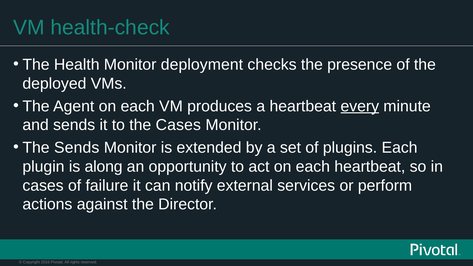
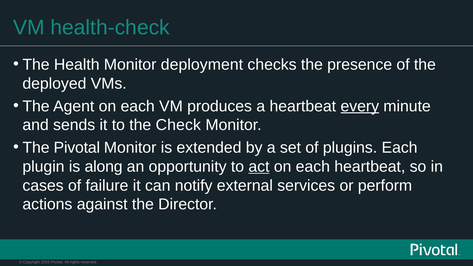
the Cases: Cases -> Check
The Sends: Sends -> Pivotal
act underline: none -> present
